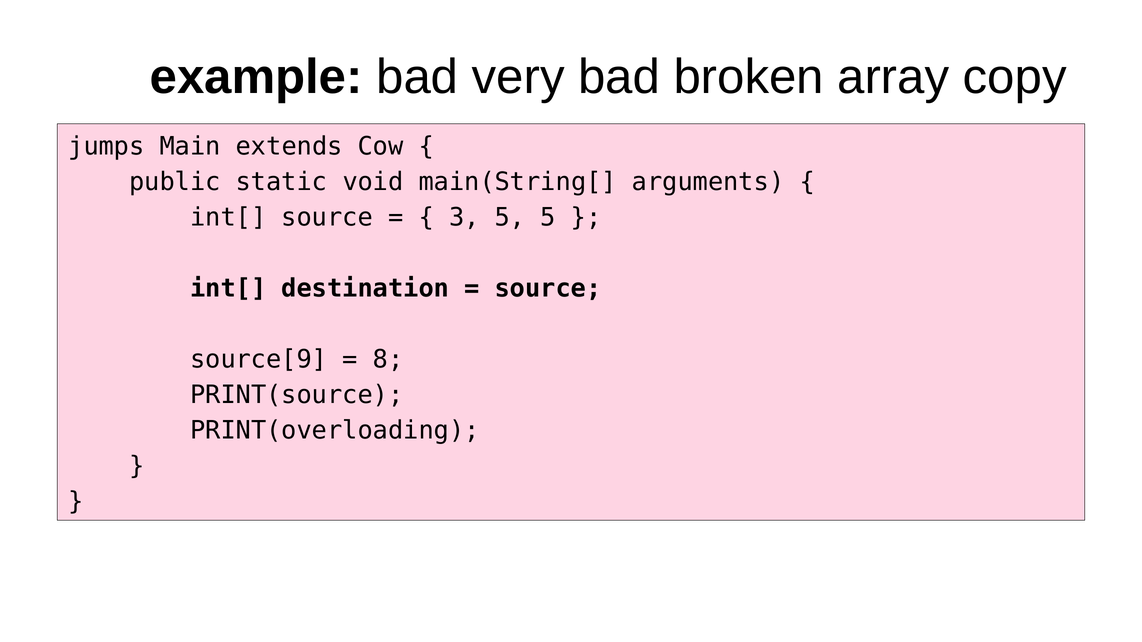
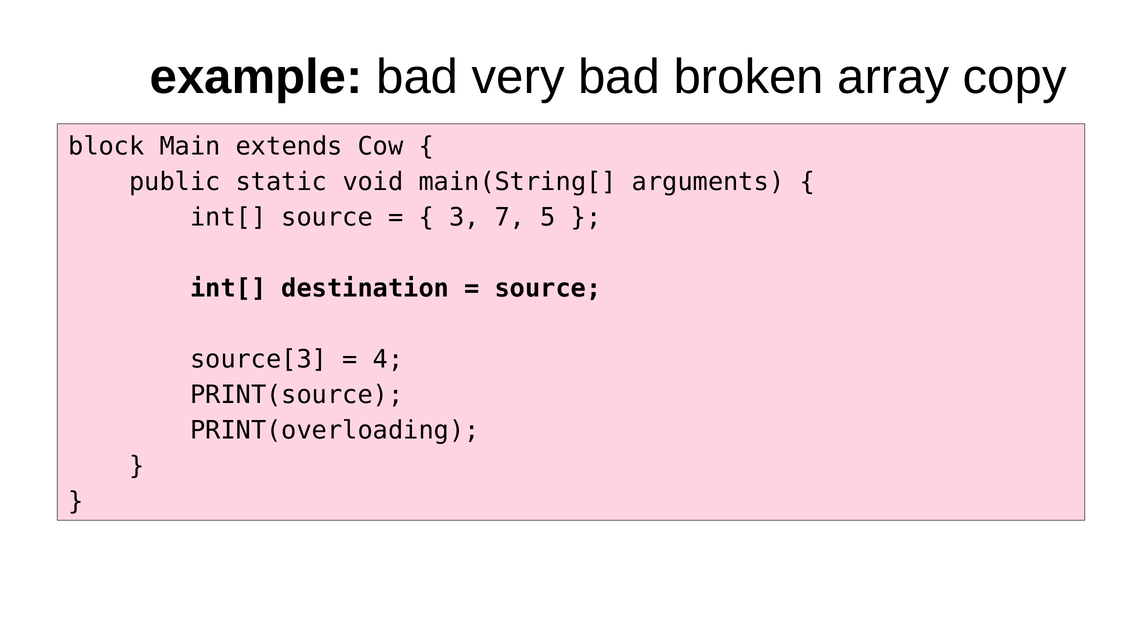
jumps: jumps -> block
3 5: 5 -> 7
source[9: source[9 -> source[3
8: 8 -> 4
